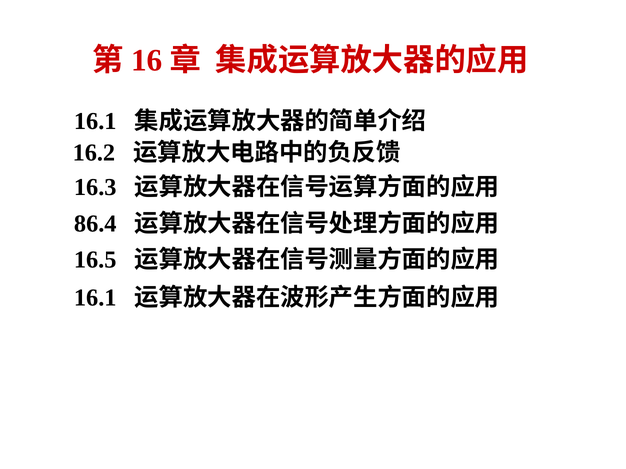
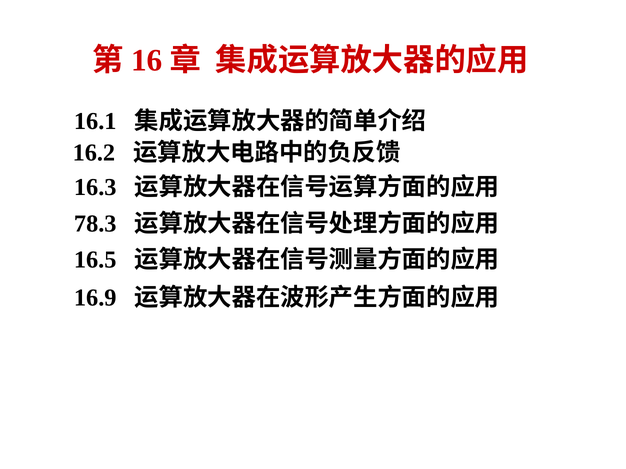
86.4: 86.4 -> 78.3
16.1 at (95, 298): 16.1 -> 16.9
